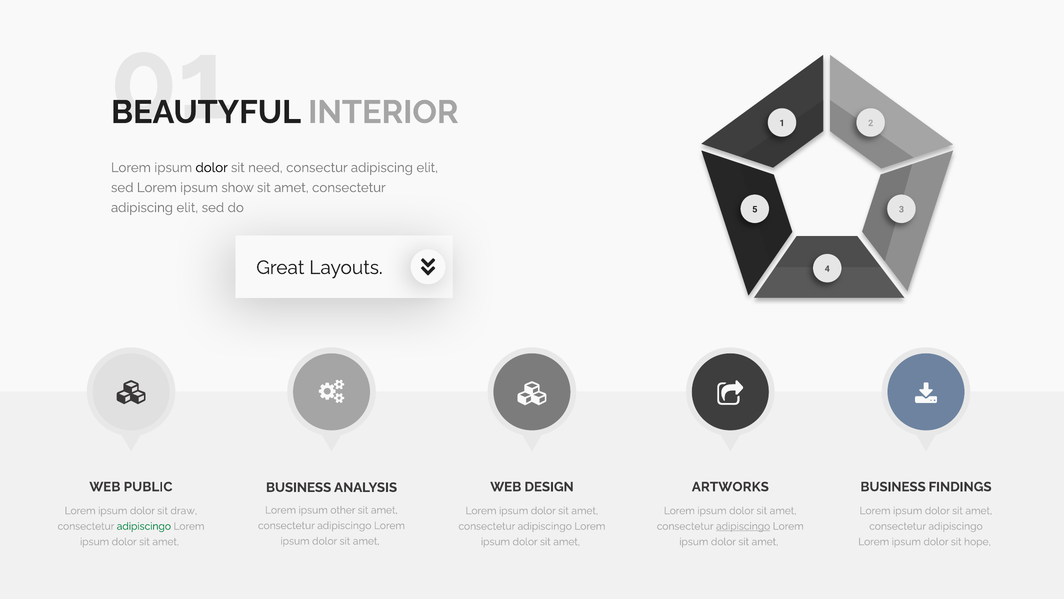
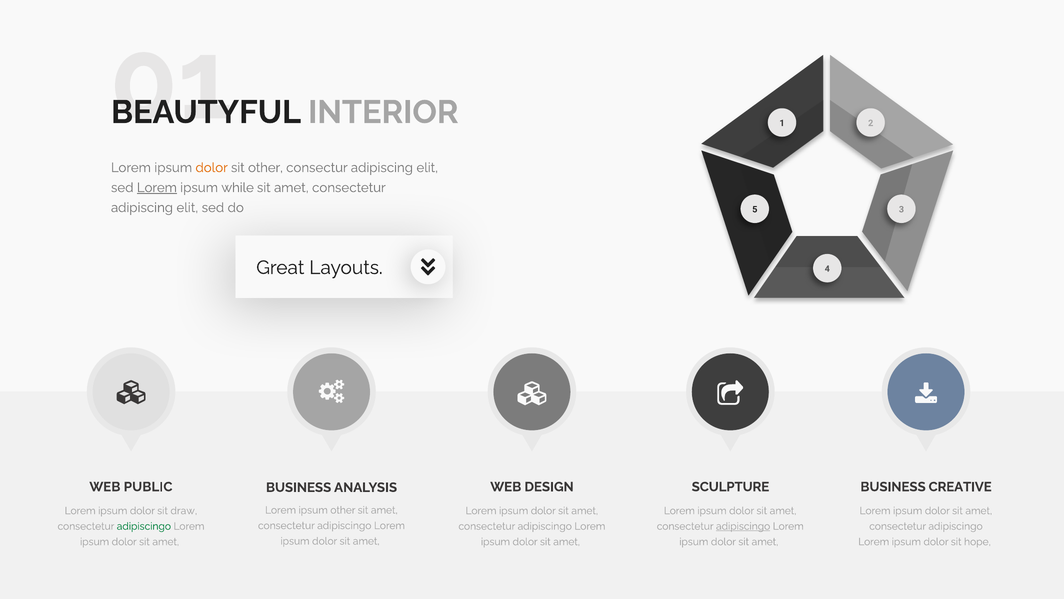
dolor at (212, 168) colour: black -> orange
sit need: need -> other
Lorem at (157, 188) underline: none -> present
show: show -> while
ARTWORKS: ARTWORKS -> SCULPTURE
FINDINGS: FINDINGS -> CREATIVE
